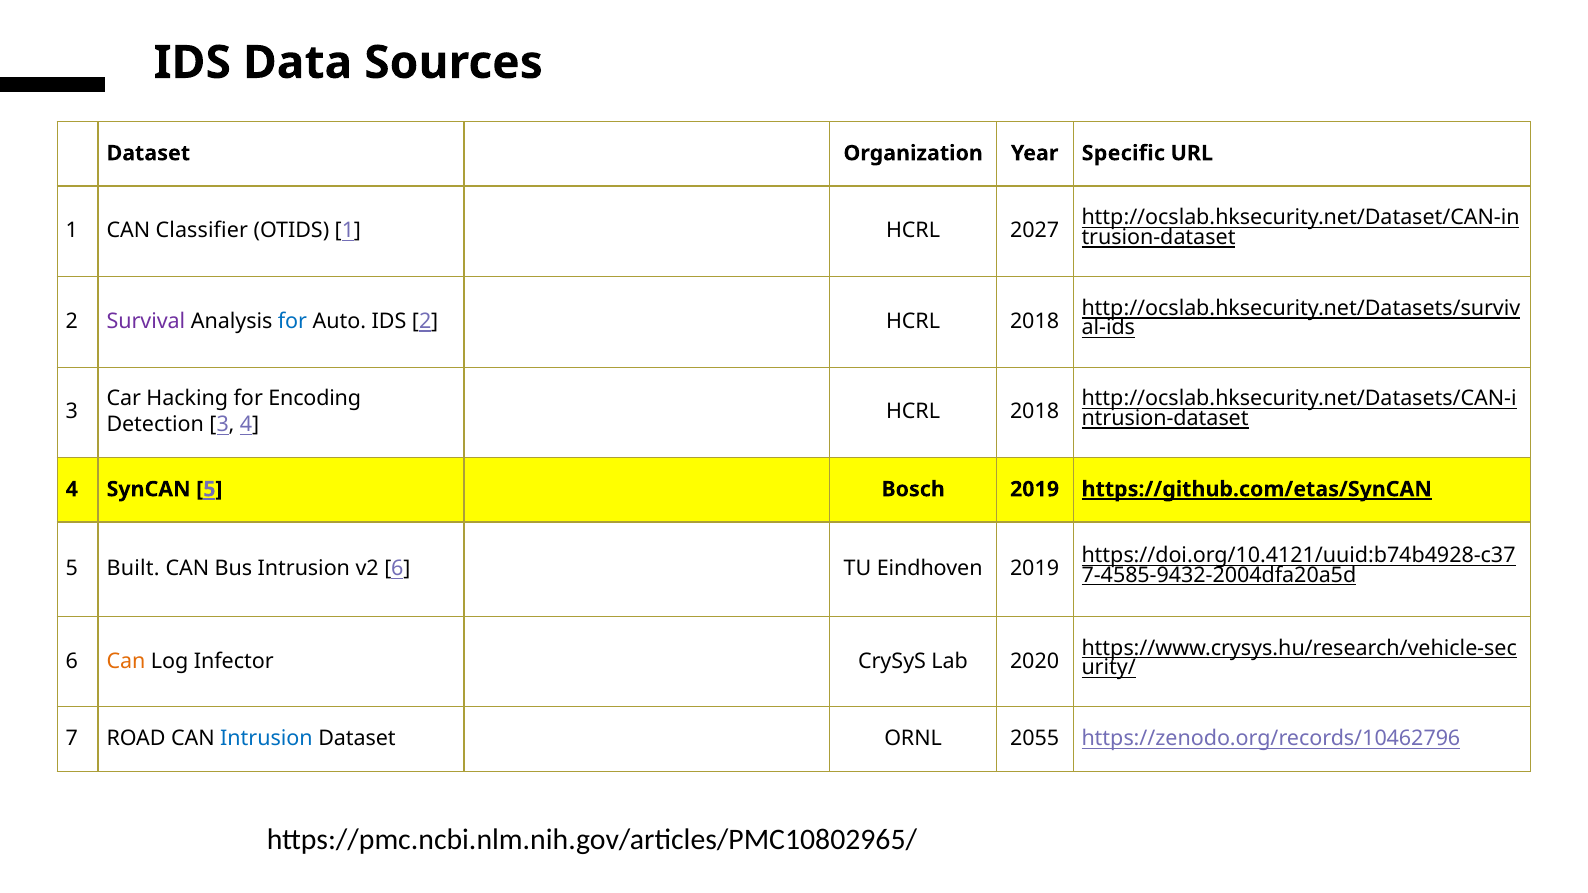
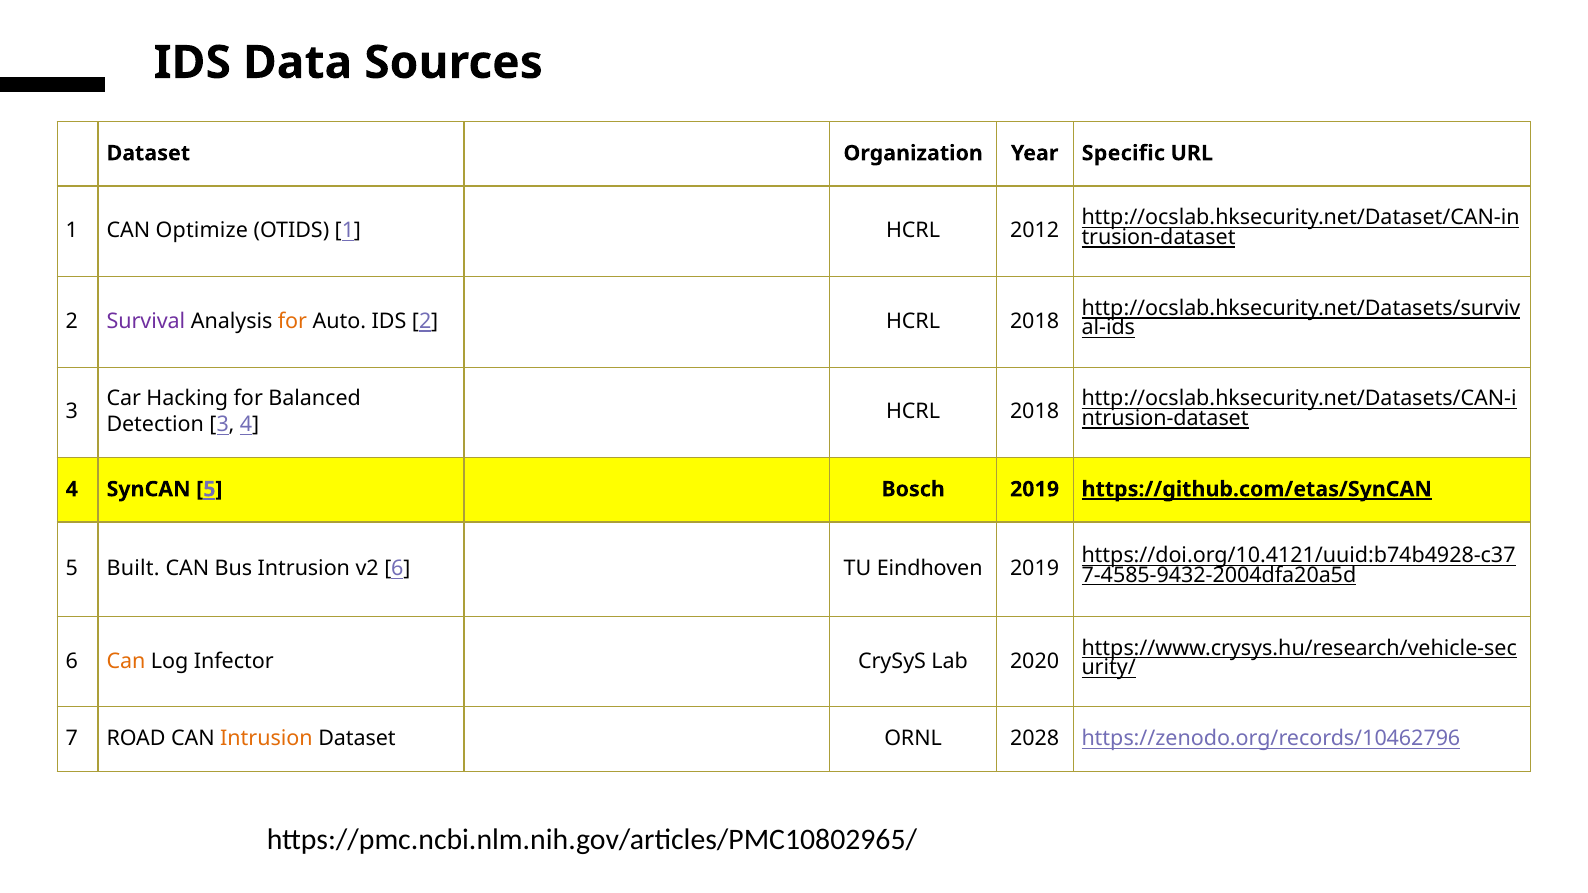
Classifier: Classifier -> Optimize
2027: 2027 -> 2012
for at (293, 321) colour: blue -> orange
Encoding: Encoding -> Balanced
Intrusion at (266, 739) colour: blue -> orange
2055: 2055 -> 2028
